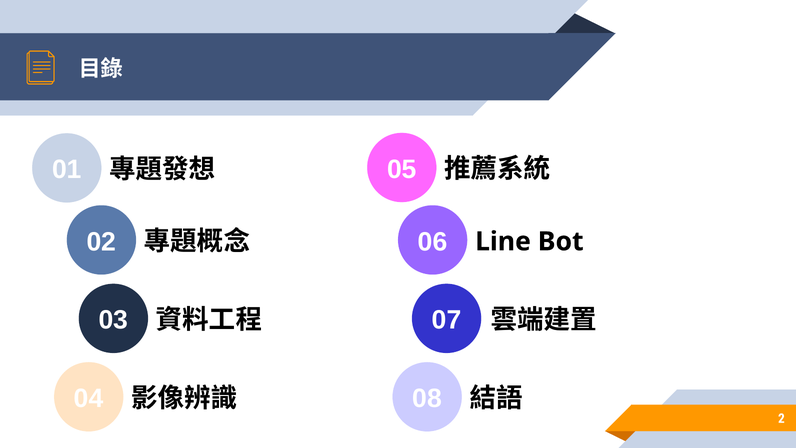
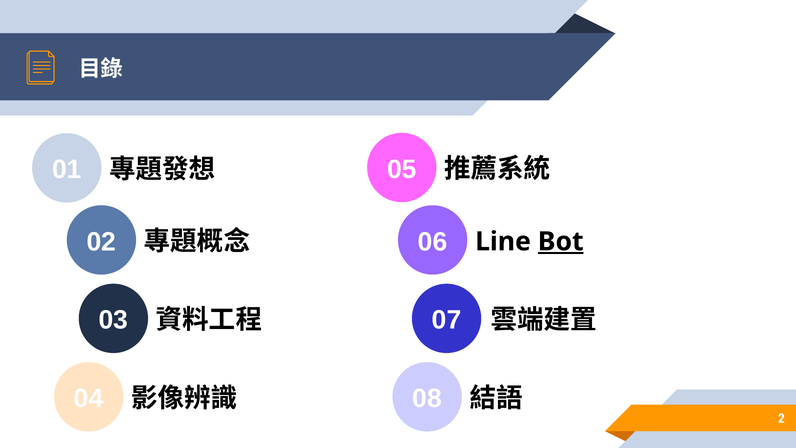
Bot underline: none -> present
